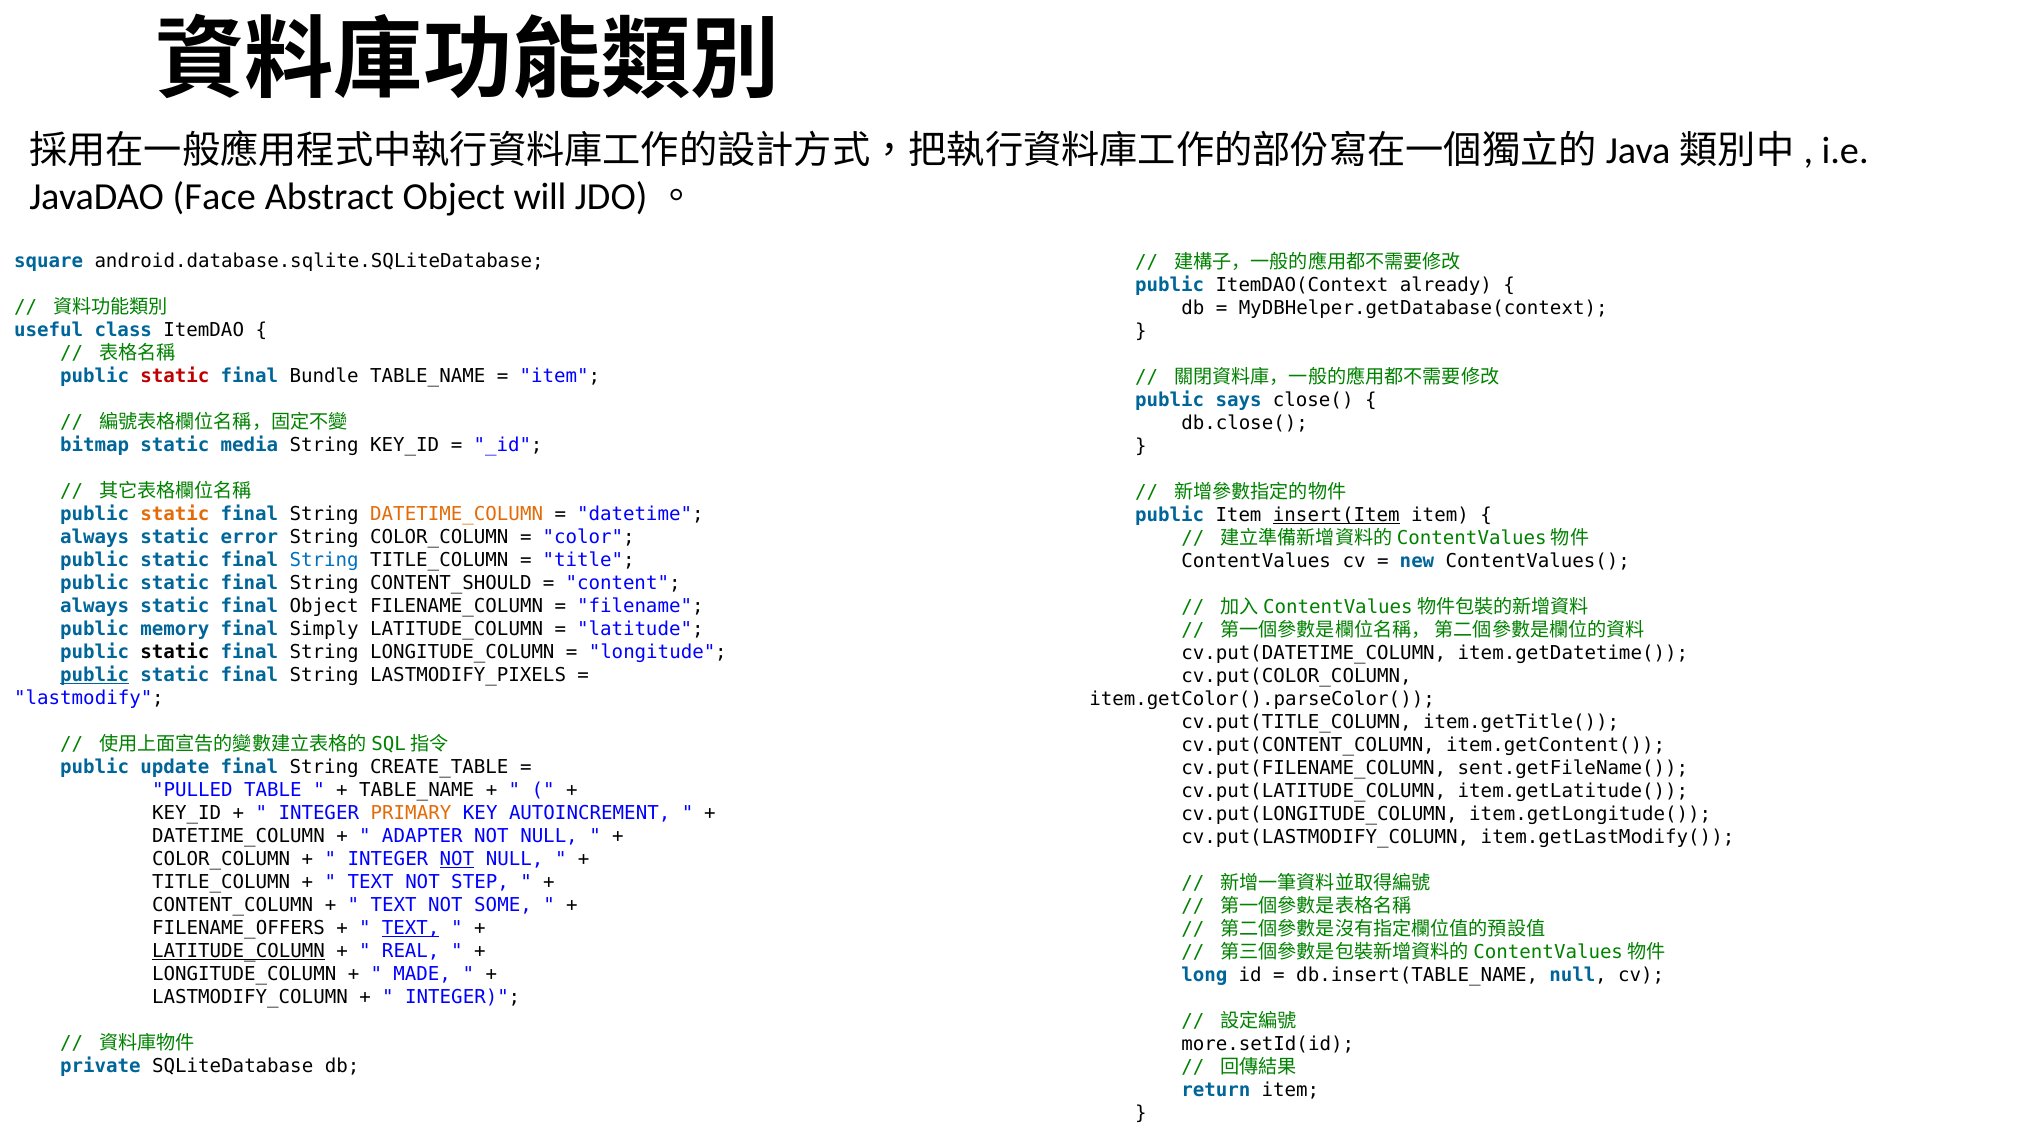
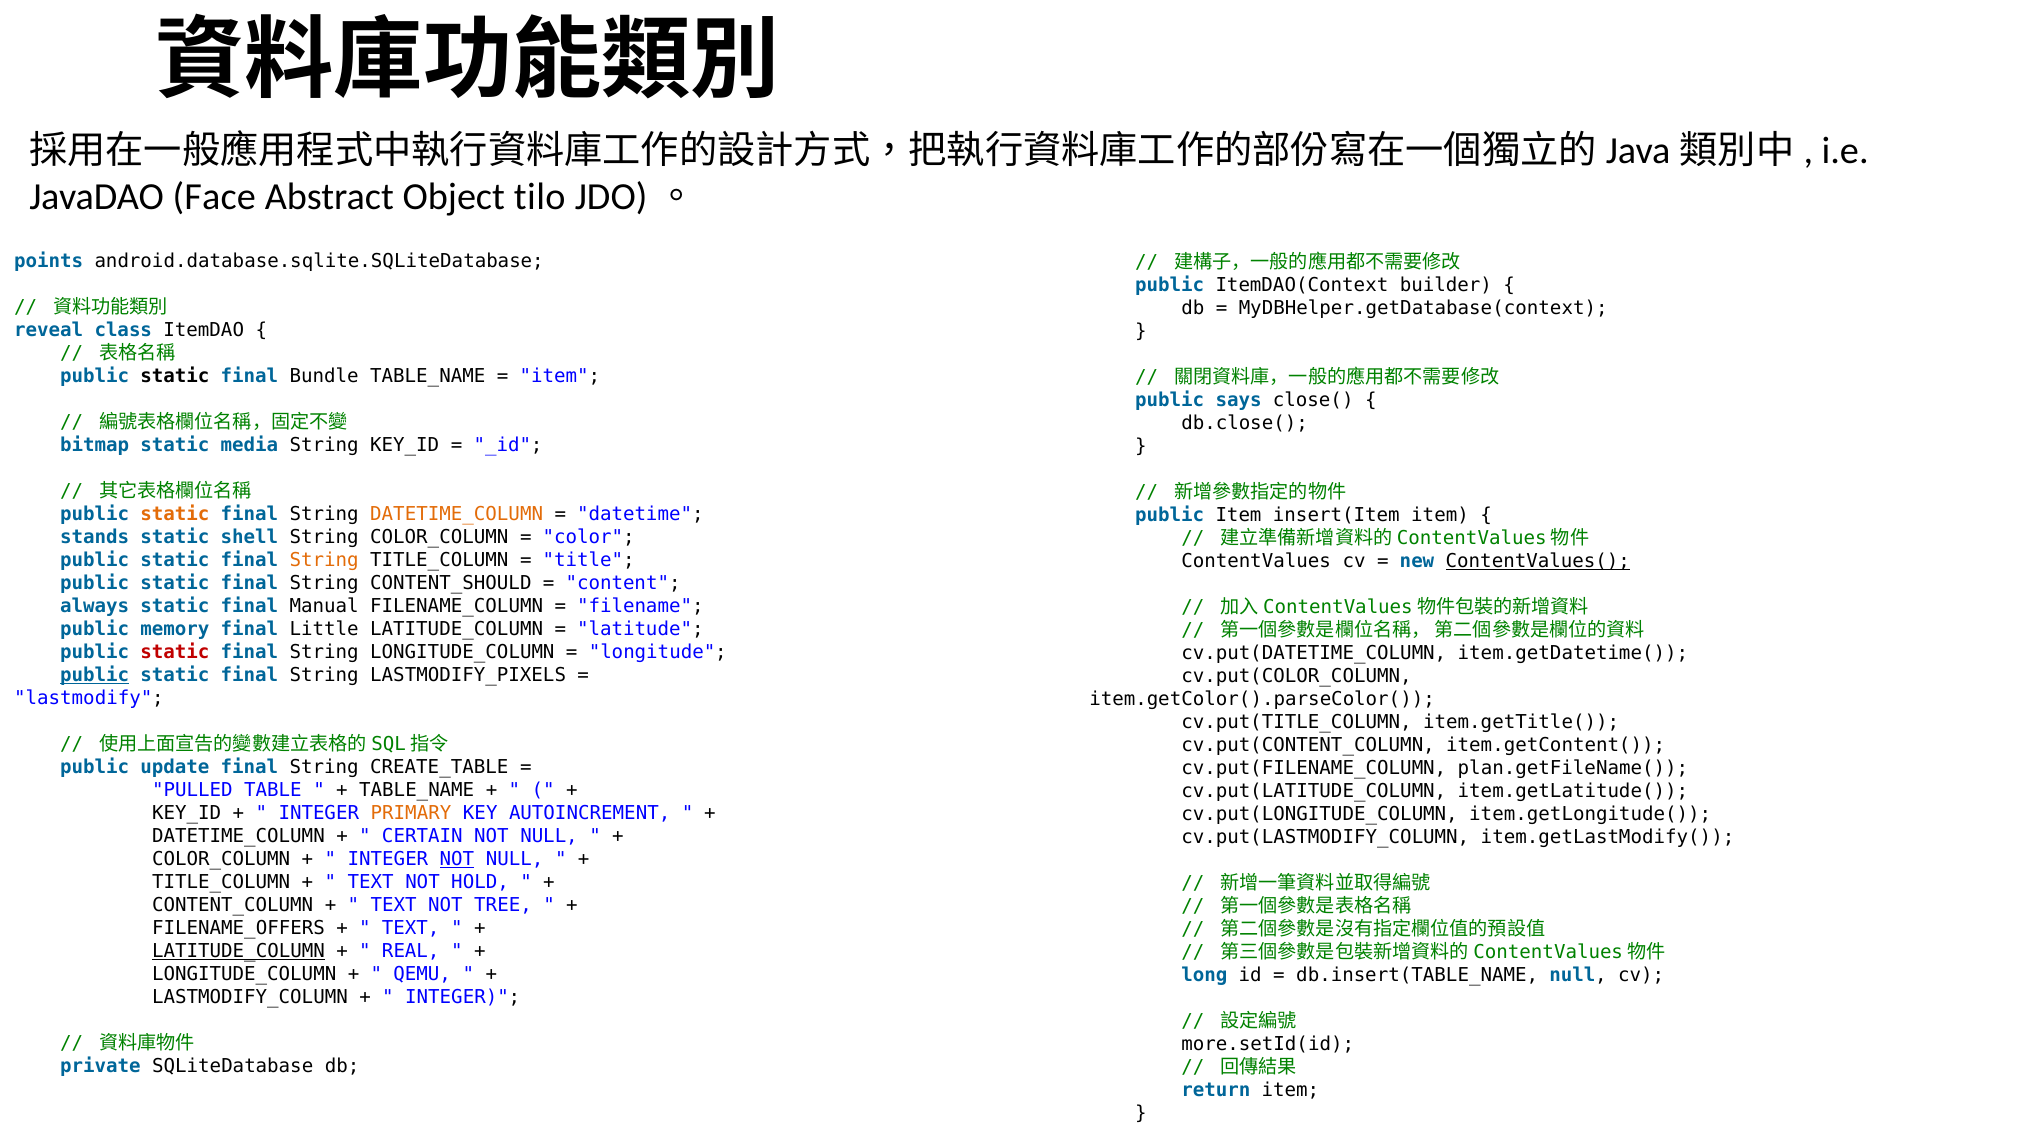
will: will -> tilo
square: square -> points
already: already -> builder
useful: useful -> reveal
static at (175, 376) colour: red -> black
insert(Item underline: present -> none
always at (95, 537): always -> stands
error: error -> shell
String at (324, 560) colour: blue -> orange
ContentValues( underline: none -> present
final Object: Object -> Manual
Simply: Simply -> Little
static at (175, 652) colour: black -> red
sent.getFileName(: sent.getFileName( -> plan.getFileName(
ADAPTER: ADAPTER -> CERTAIN
STEP: STEP -> HOLD
SOME: SOME -> TREE
TEXT at (411, 928) underline: present -> none
MADE: MADE -> QEMU
